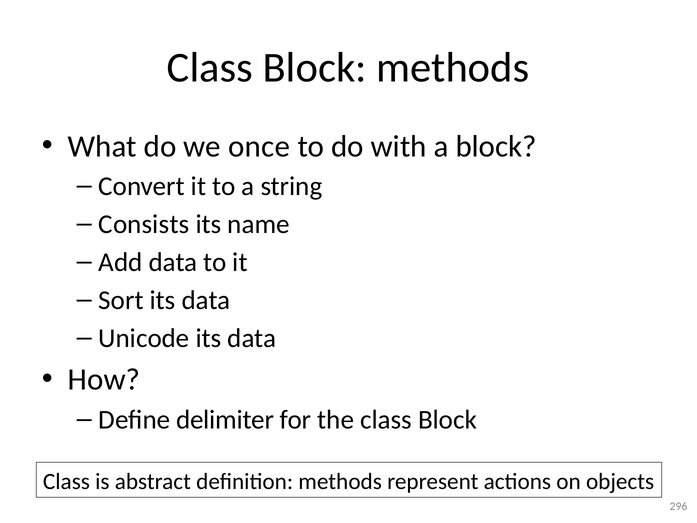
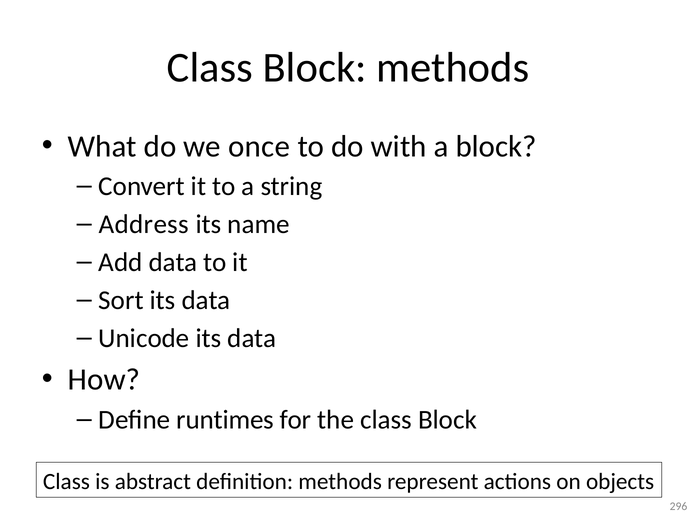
Consists: Consists -> Address
delimiter: delimiter -> runtimes
